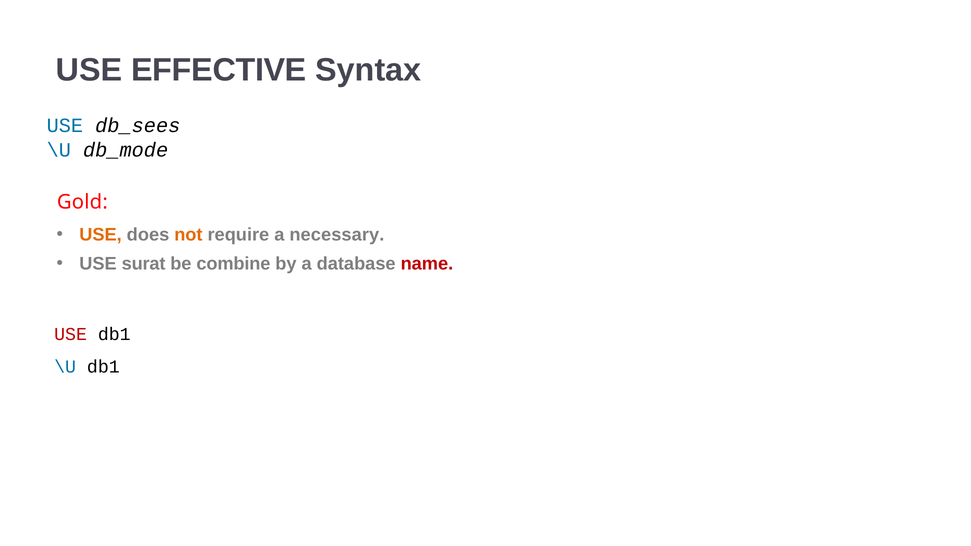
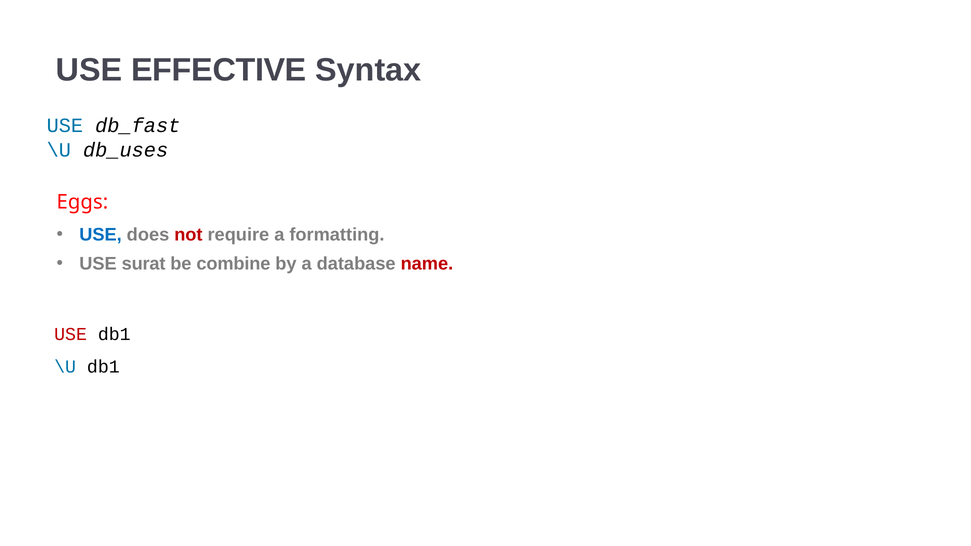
db_sees: db_sees -> db_fast
db_mode: db_mode -> db_uses
Gold: Gold -> Eggs
USE at (101, 235) colour: orange -> blue
not colour: orange -> red
necessary: necessary -> formatting
